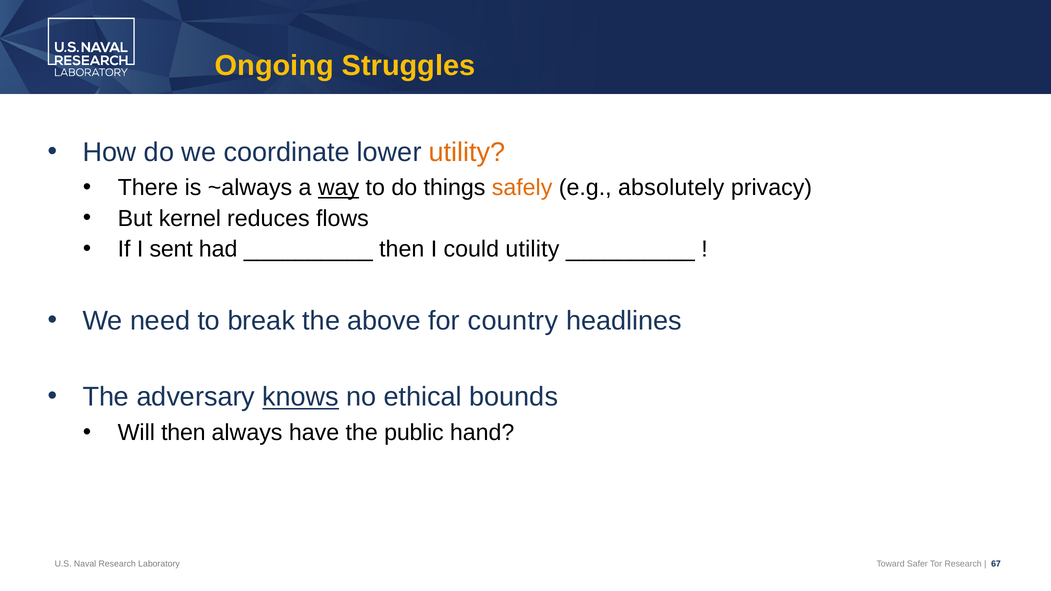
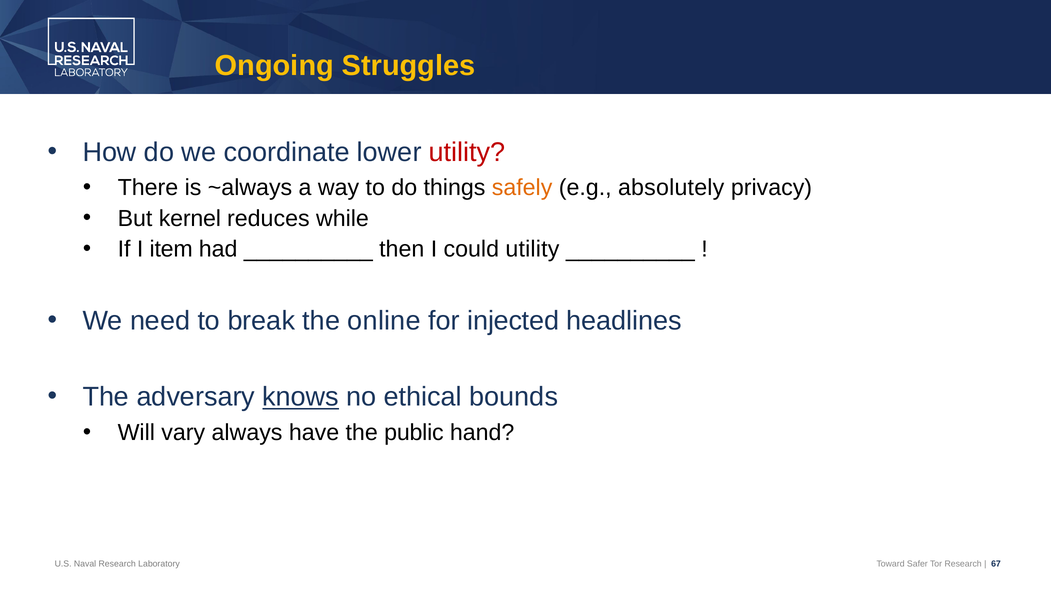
utility at (467, 152) colour: orange -> red
way underline: present -> none
flows: flows -> while
sent: sent -> item
above: above -> online
country: country -> injected
Will then: then -> vary
